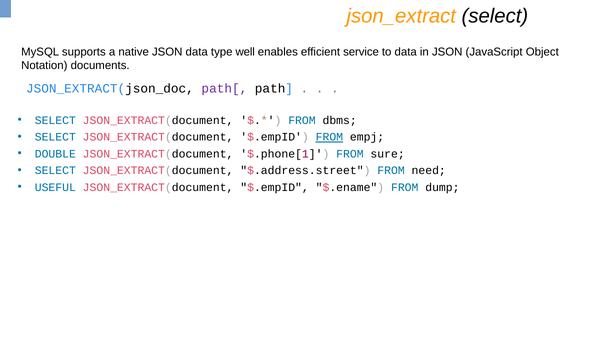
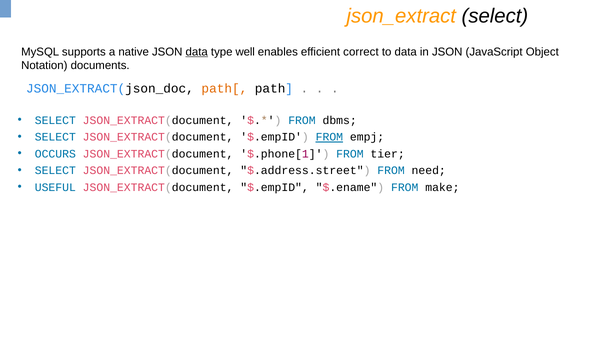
data at (197, 52) underline: none -> present
service: service -> correct
path[ colour: purple -> orange
DOUBLE: DOUBLE -> OCCURS
sure: sure -> tier
dump: dump -> make
